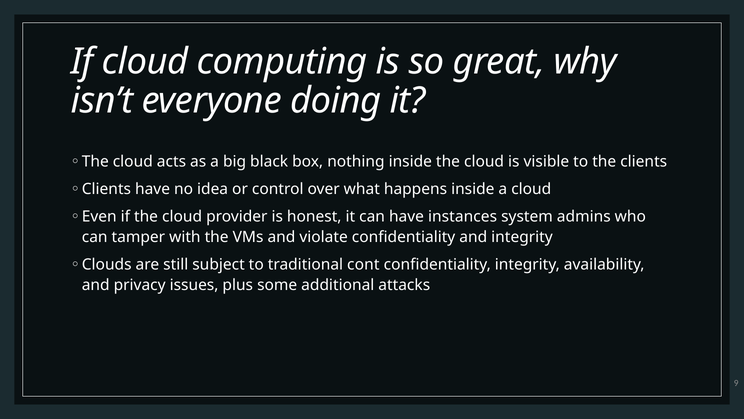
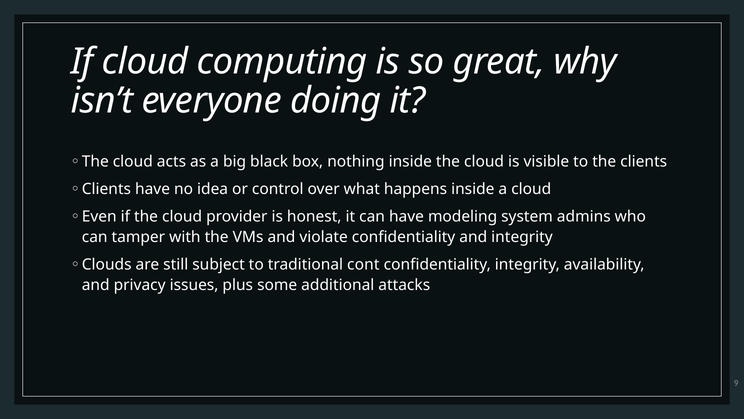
instances: instances -> modeling
